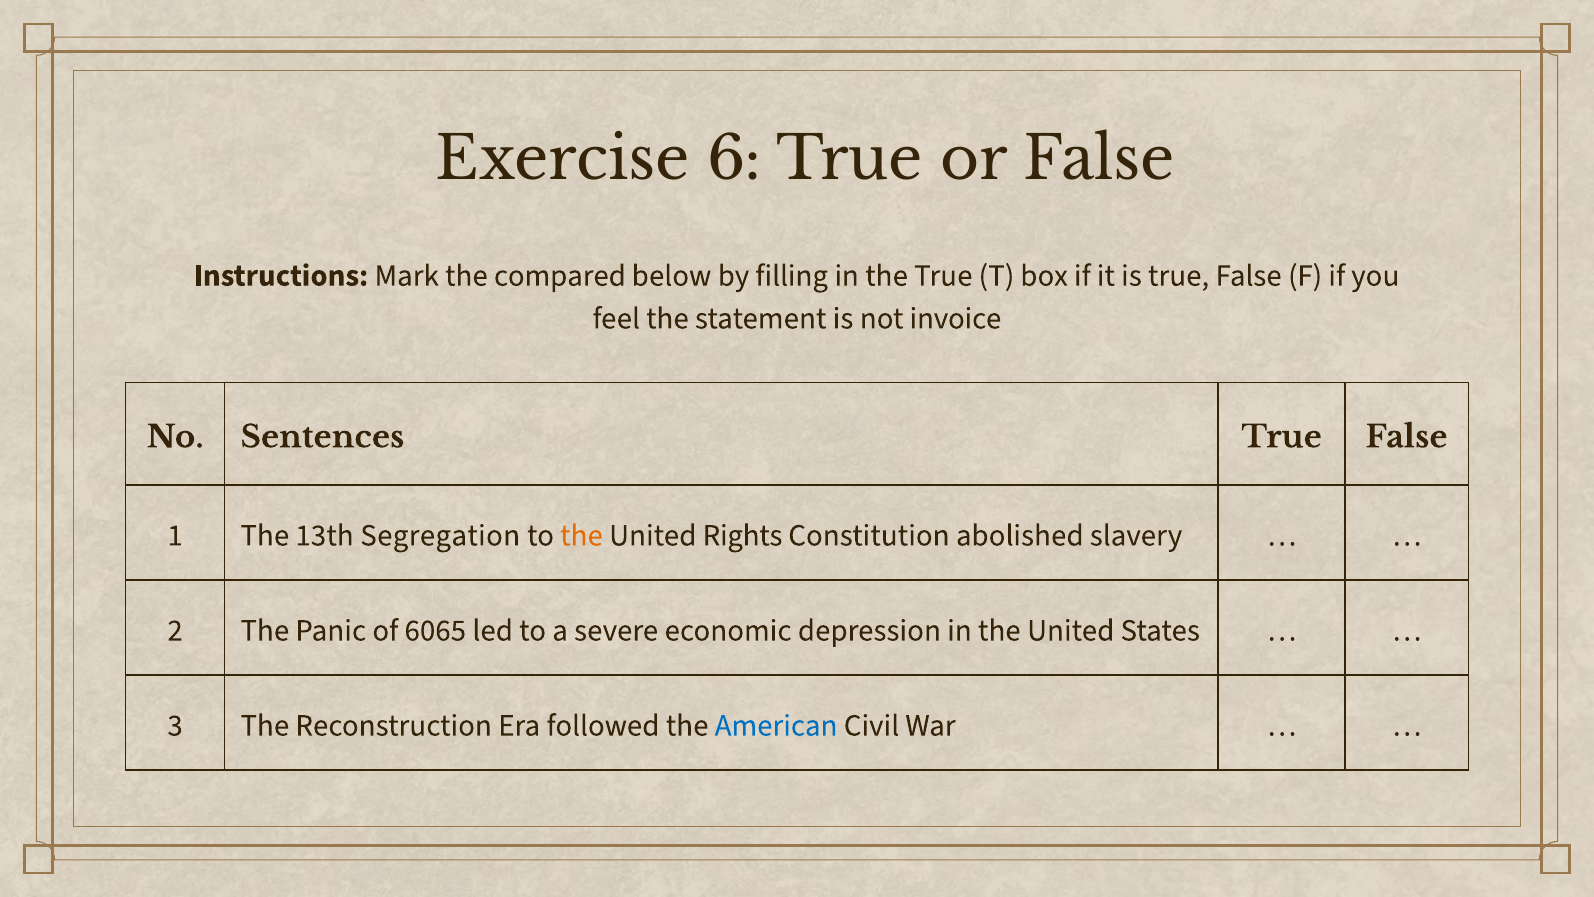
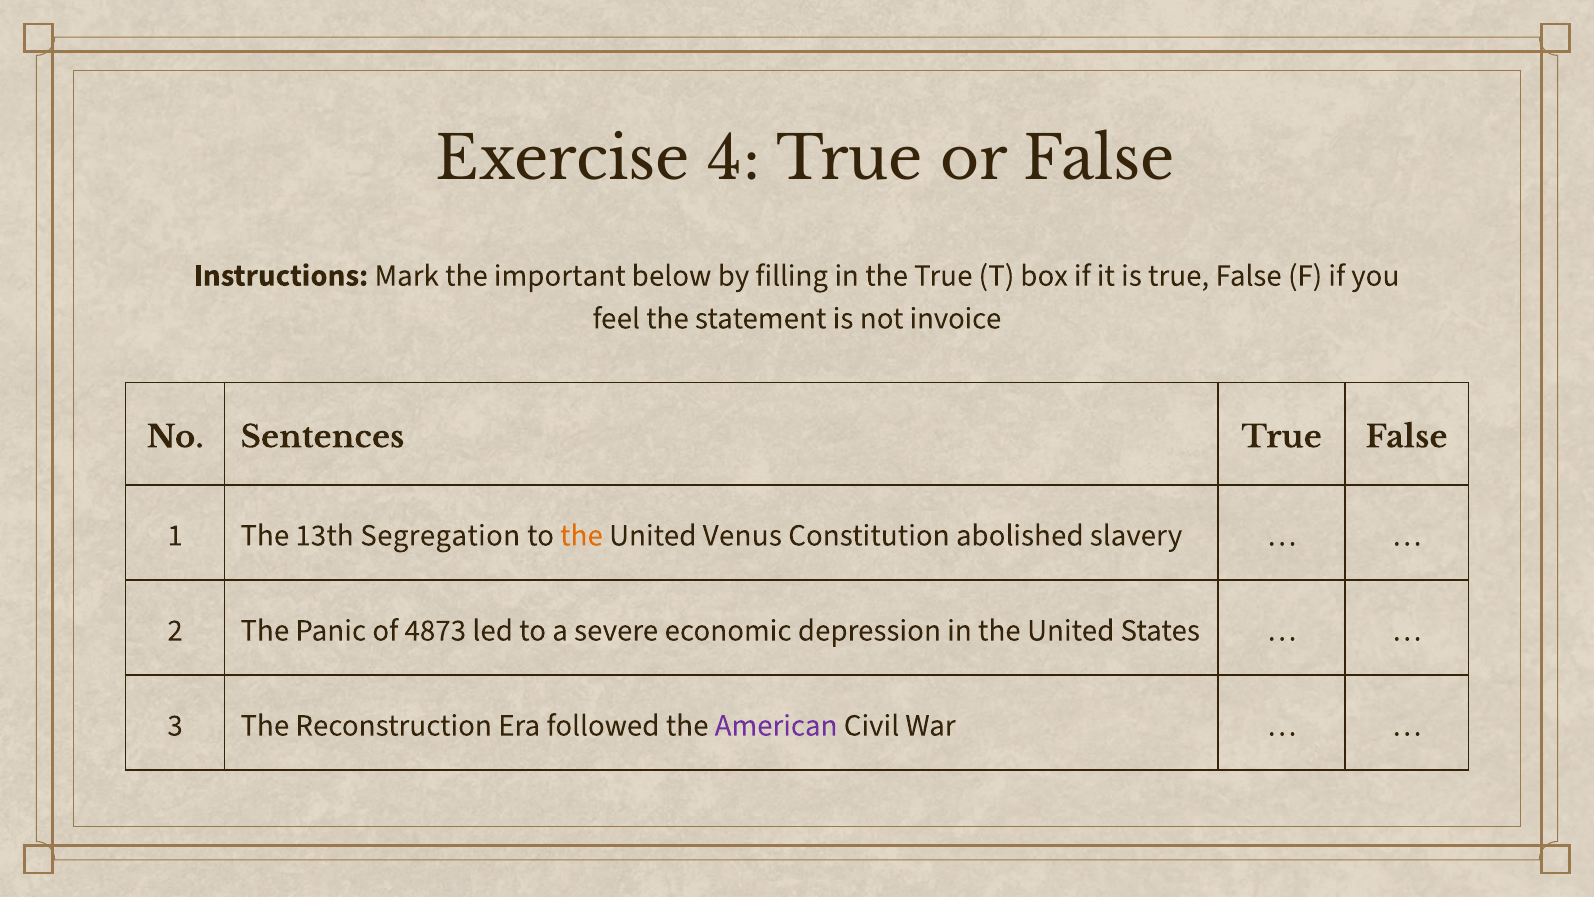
6: 6 -> 4
compared: compared -> important
Rights: Rights -> Venus
6065: 6065 -> 4873
American colour: blue -> purple
